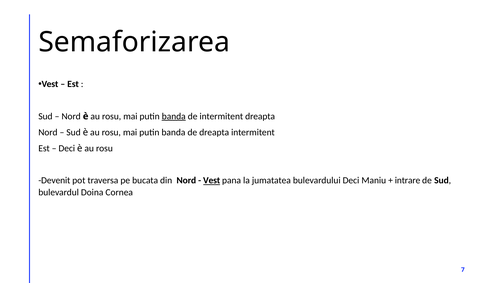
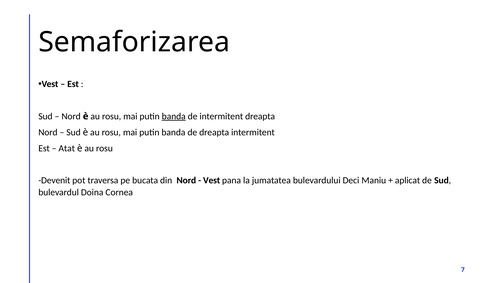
Deci at (67, 148): Deci -> Atat
Vest at (212, 181) underline: present -> none
intrare: intrare -> aplicat
